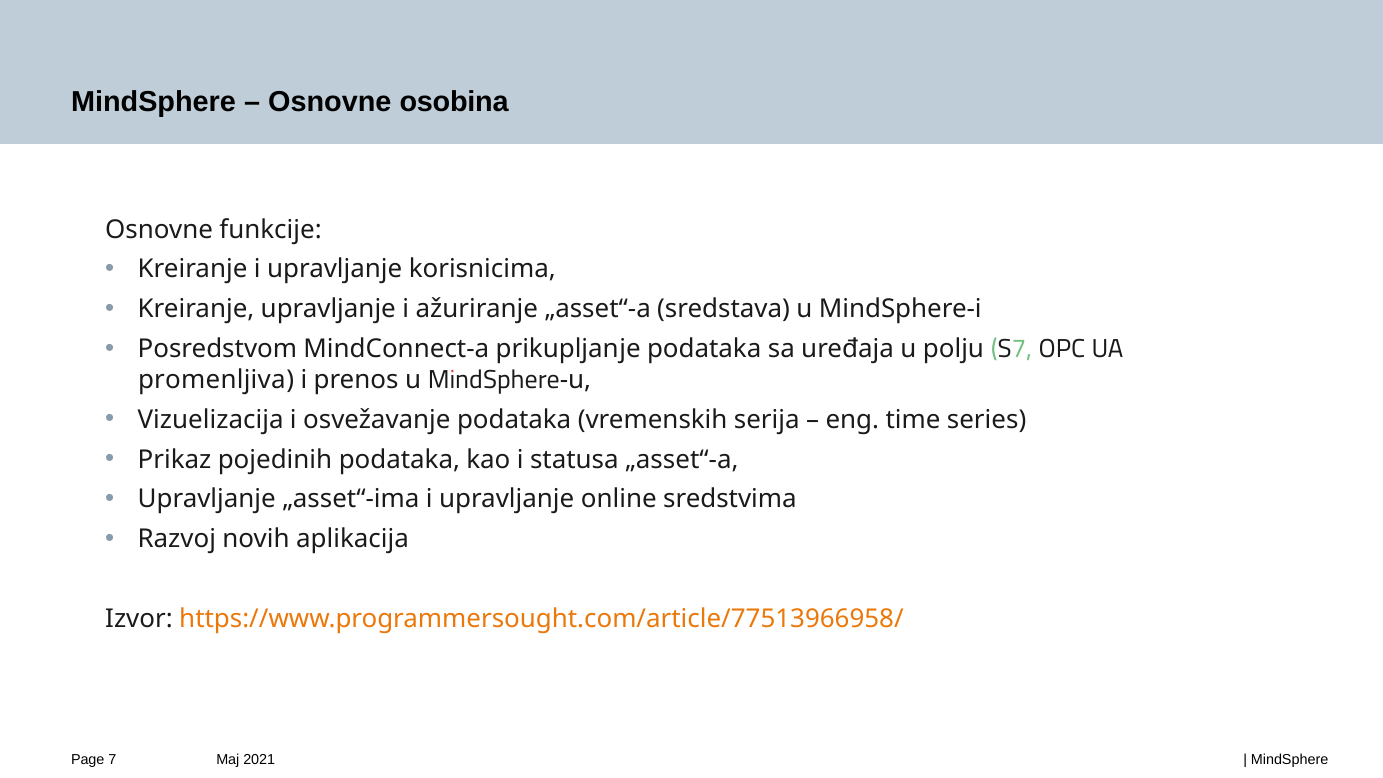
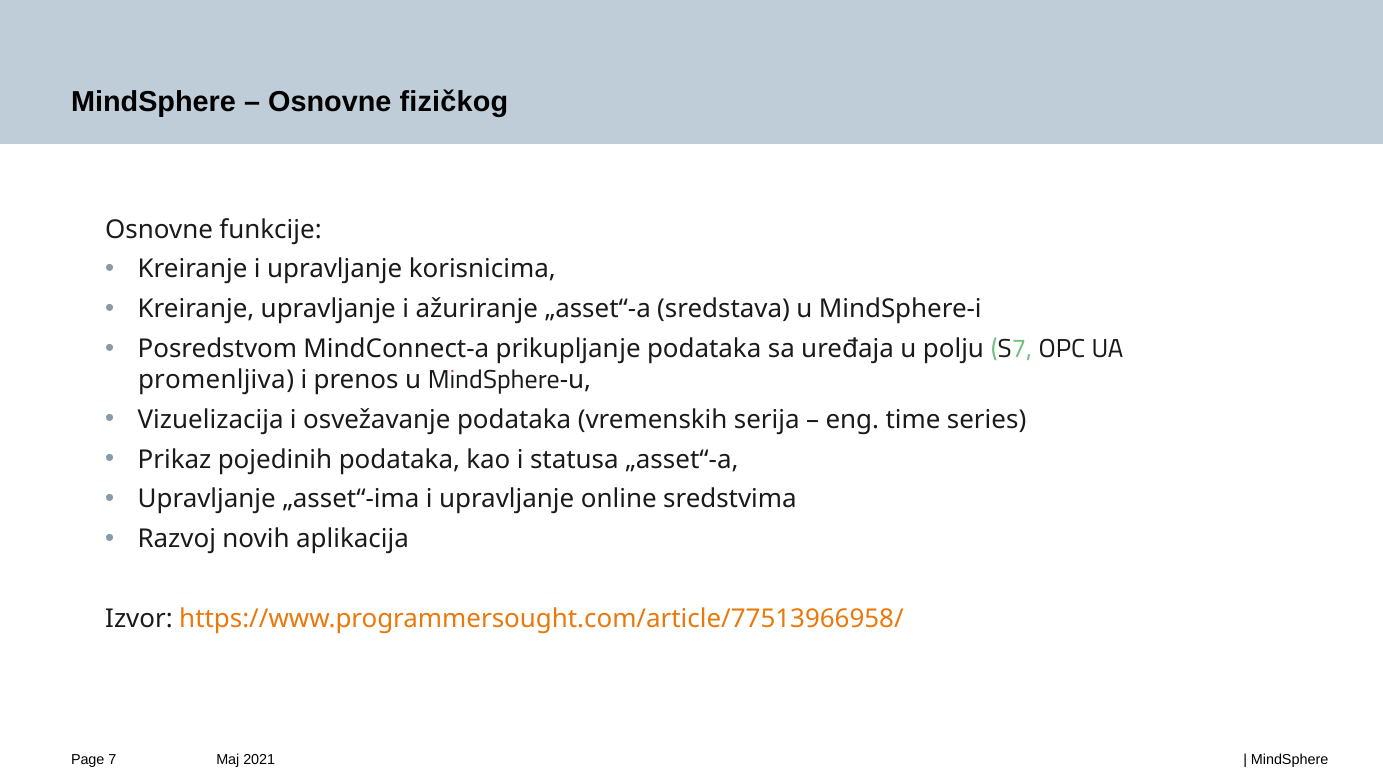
osobina: osobina -> fizičkog
